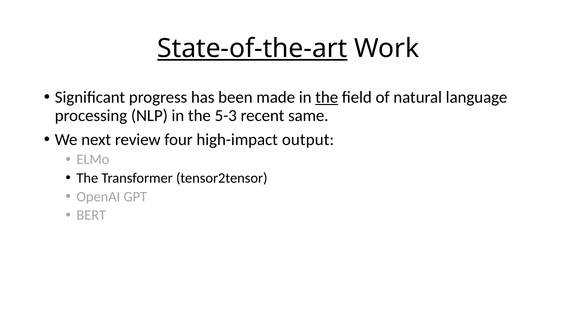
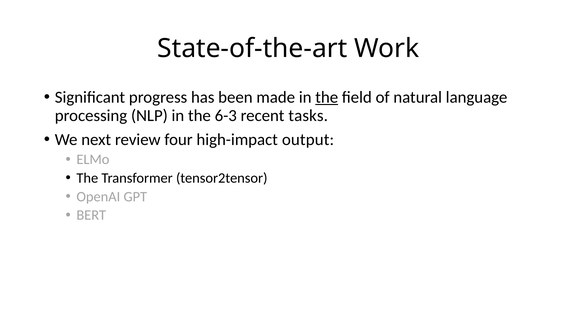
State-of-the-art underline: present -> none
5-3: 5-3 -> 6-3
same: same -> tasks
